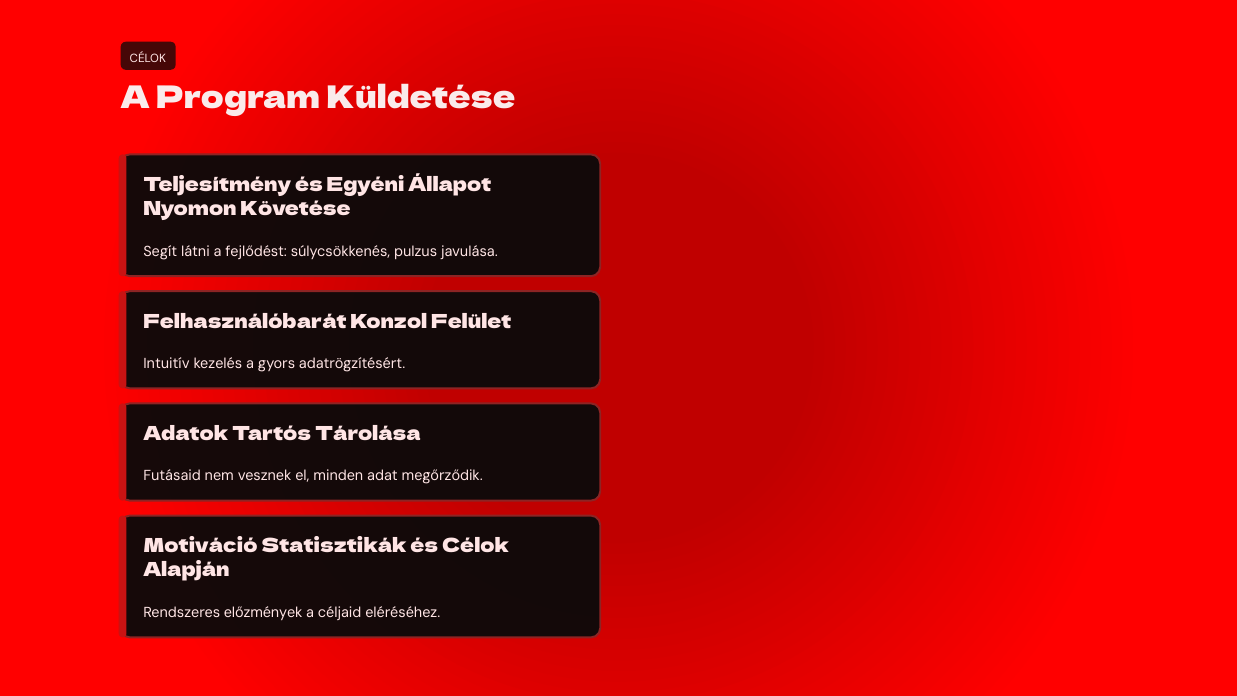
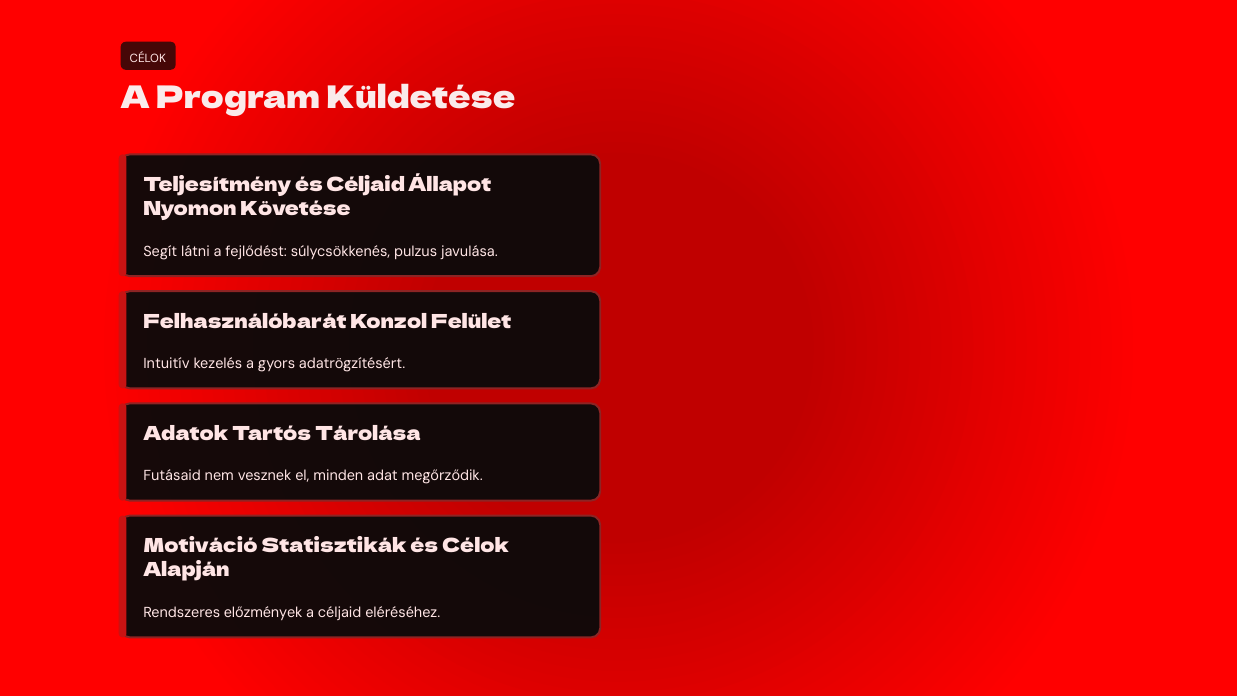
és Egyéni: Egyéni -> Céljaid
